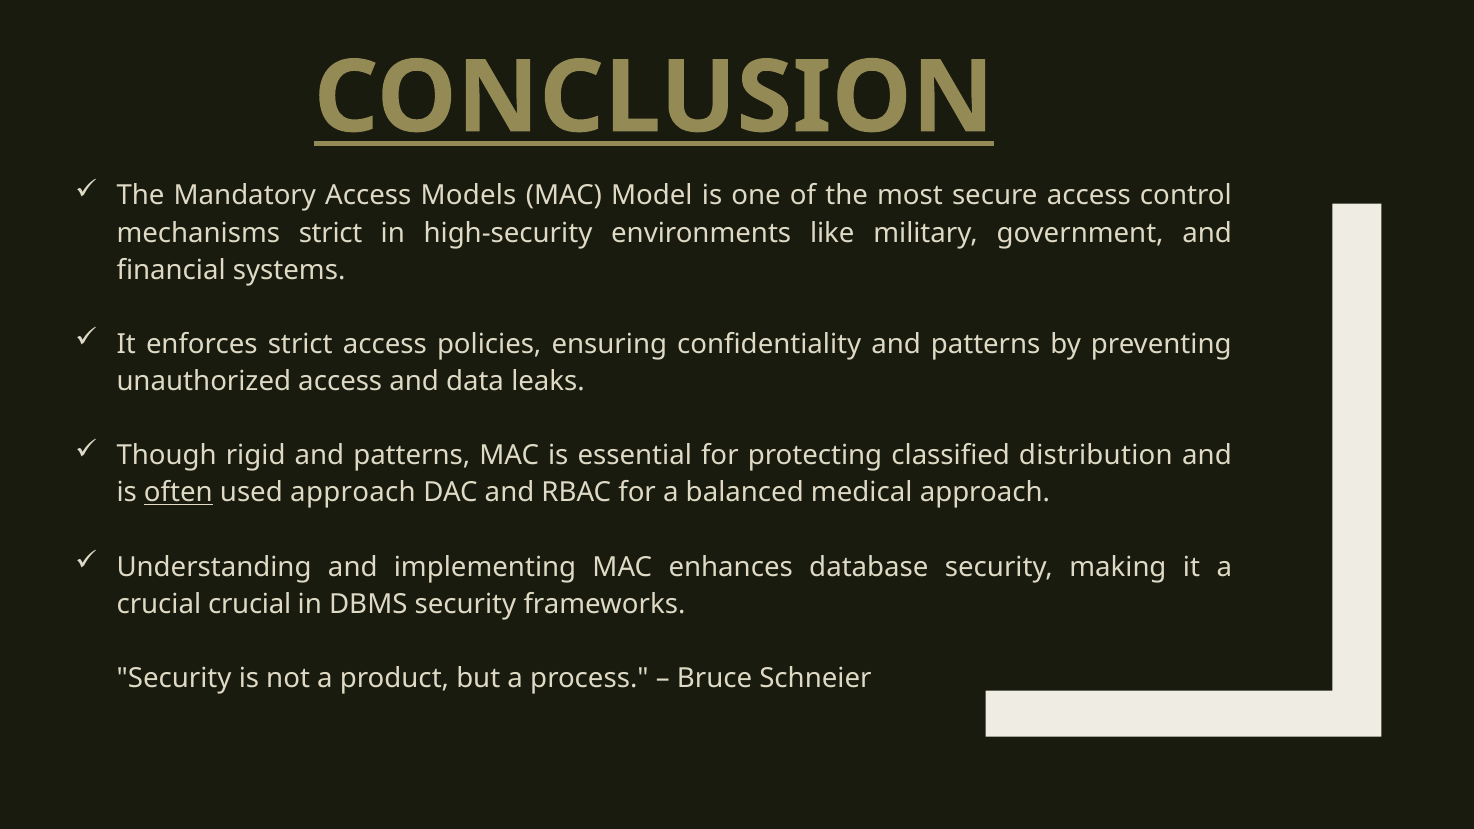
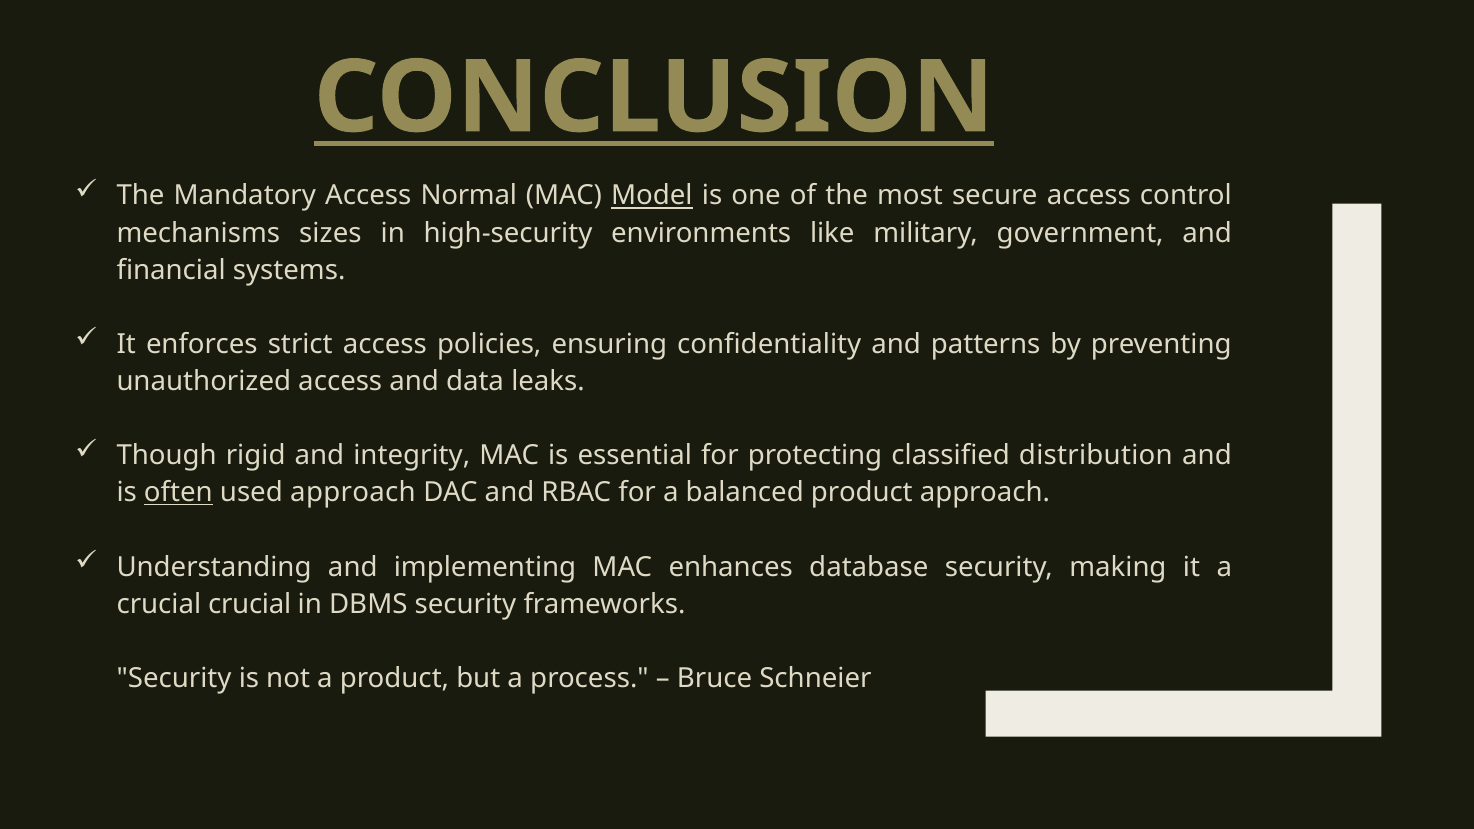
Models: Models -> Normal
Model underline: none -> present
mechanisms strict: strict -> sizes
rigid and patterns: patterns -> integrity
balanced medical: medical -> product
